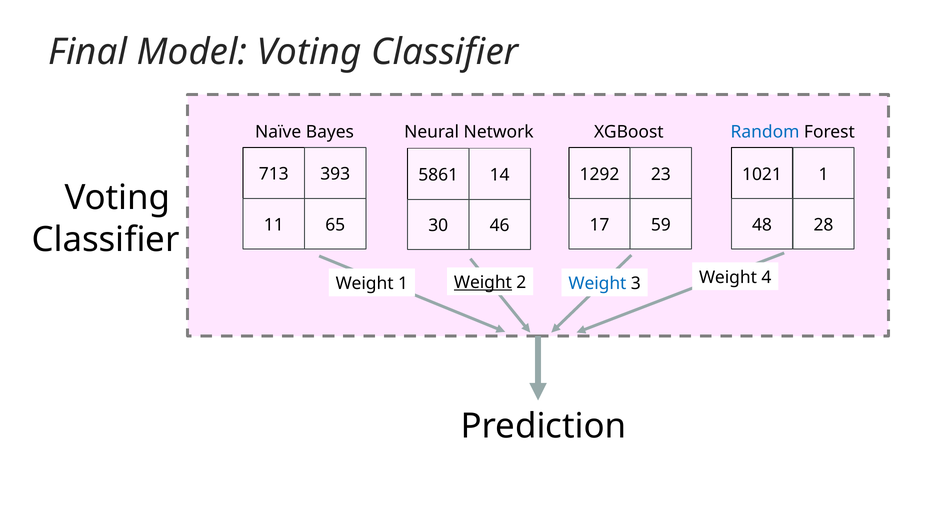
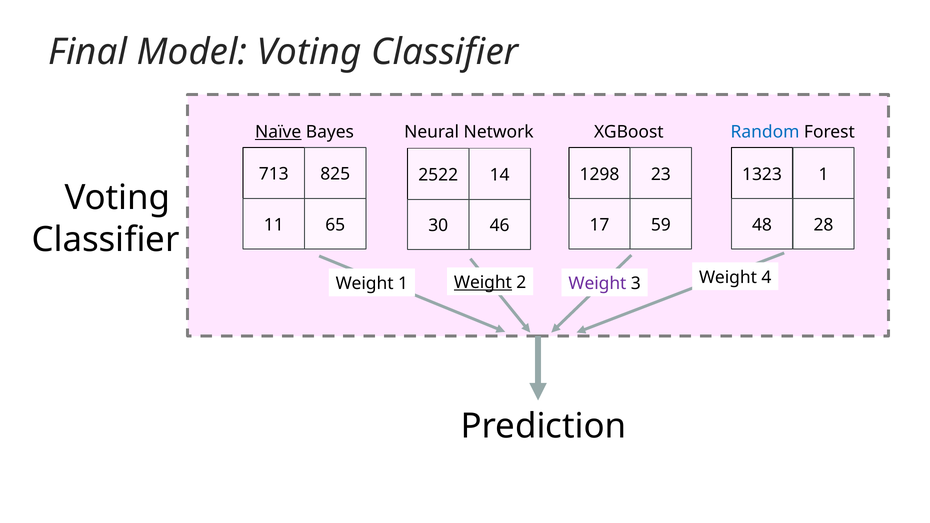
Naïve underline: none -> present
393: 393 -> 825
1292: 1292 -> 1298
1021: 1021 -> 1323
5861: 5861 -> 2522
Weight at (597, 284) colour: blue -> purple
